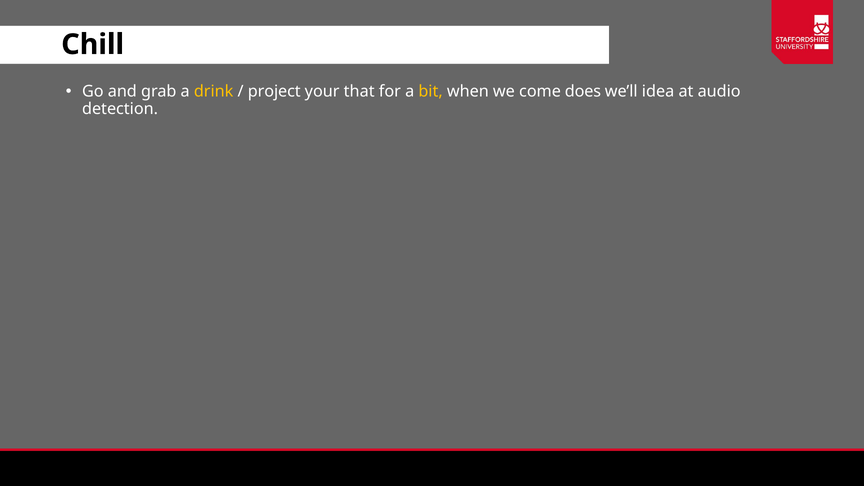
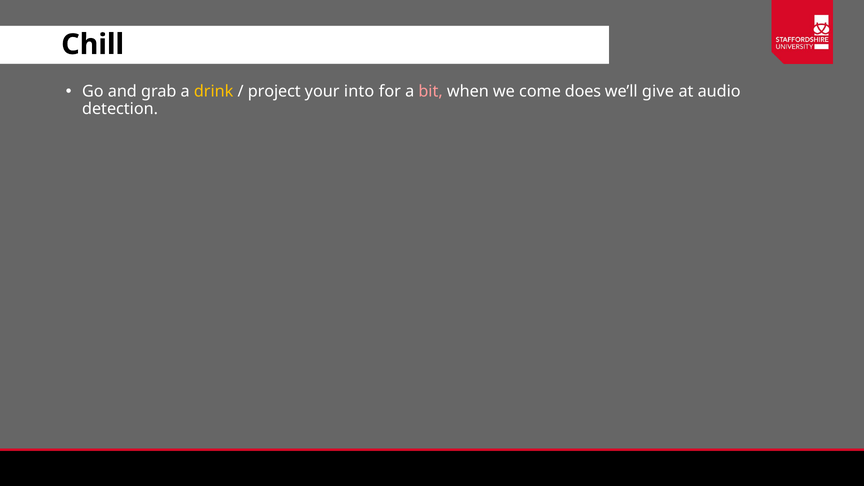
that: that -> into
bit colour: yellow -> pink
idea: idea -> give
